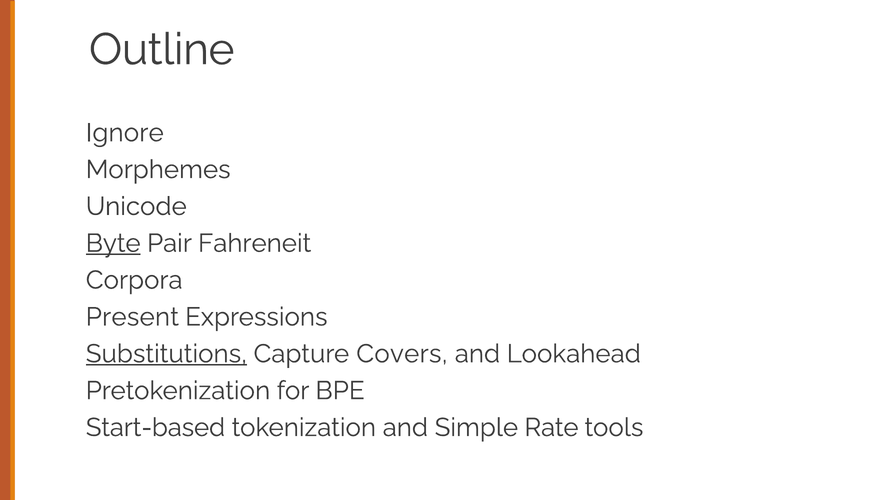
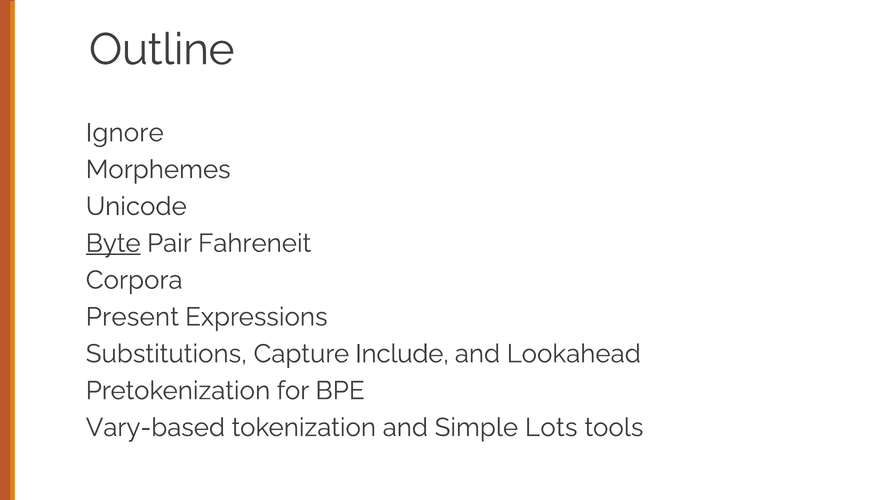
Substitutions underline: present -> none
Covers: Covers -> Include
Start-based: Start-based -> Vary-based
Rate: Rate -> Lots
